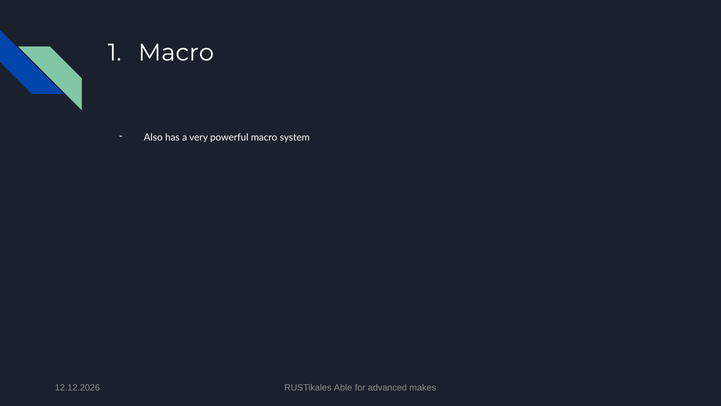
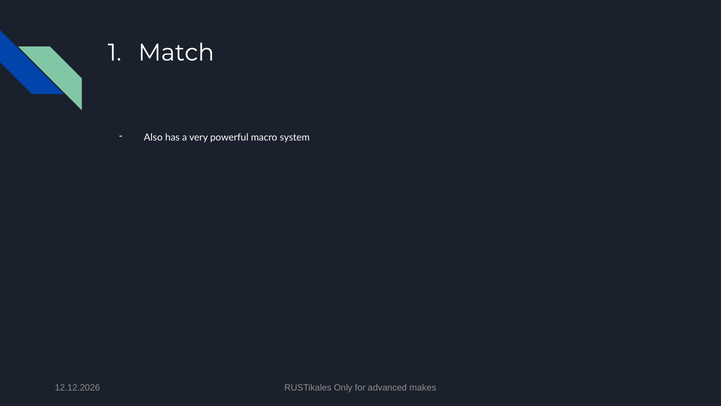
Macro at (176, 53): Macro -> Match
Able: Able -> Only
